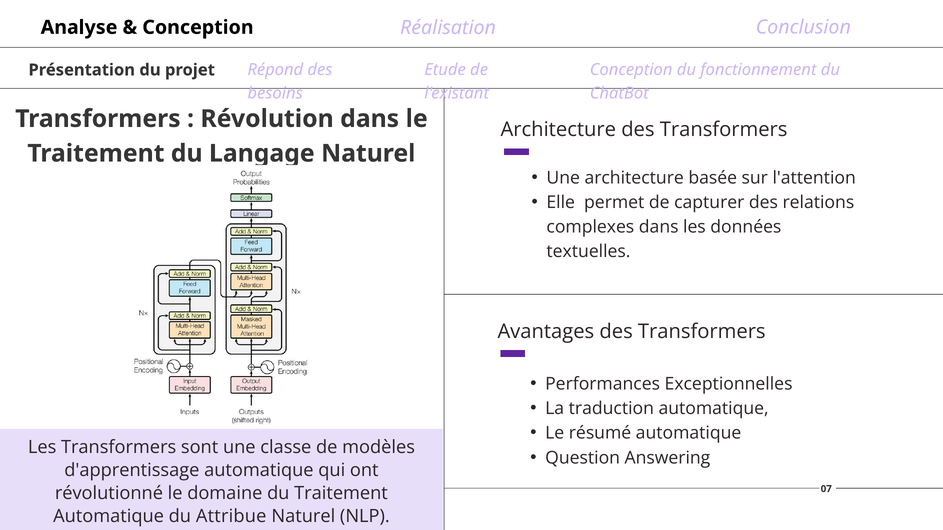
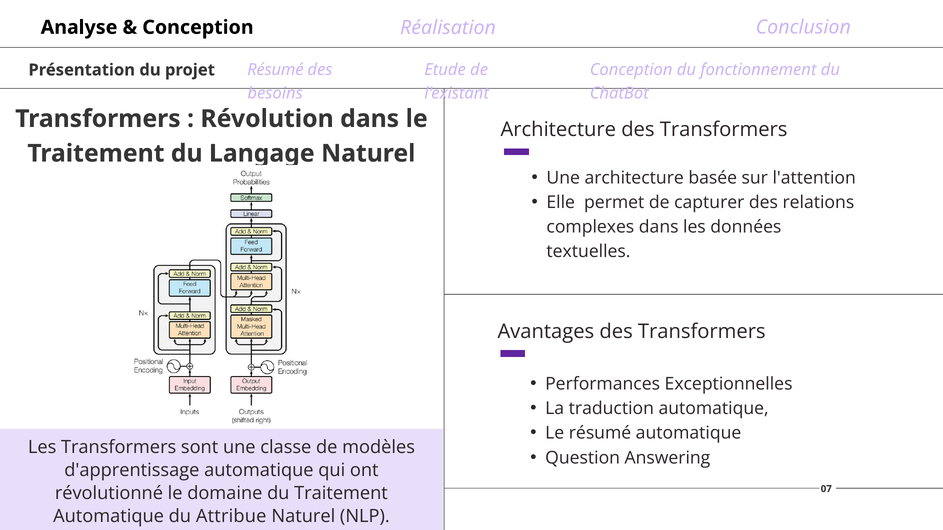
Répond at (275, 70): Répond -> Résumé
